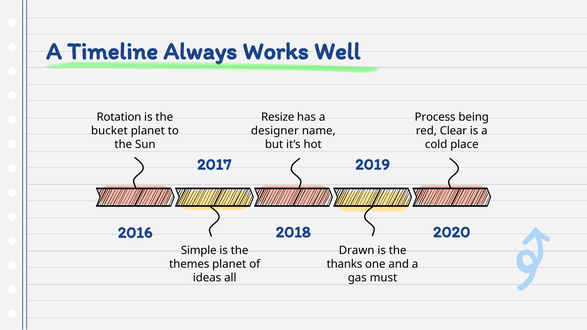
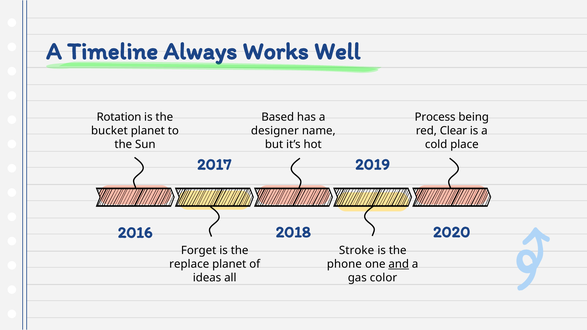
Resize: Resize -> Based
Simple: Simple -> Forget
Drawn: Drawn -> Stroke
themes: themes -> replace
thanks: thanks -> phone
and underline: none -> present
must: must -> color
